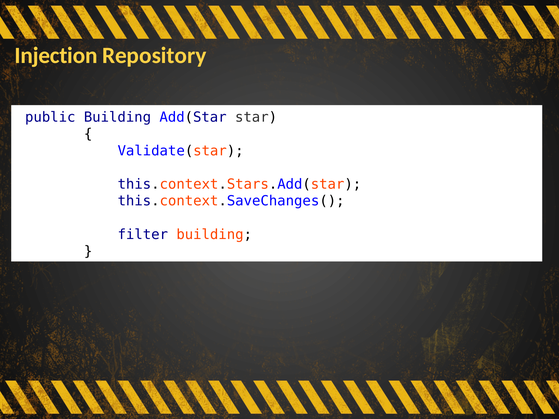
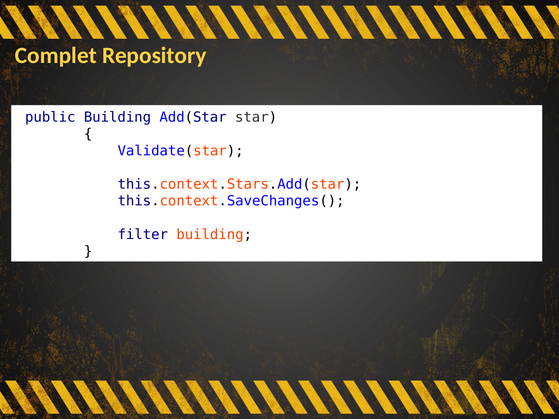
Injection: Injection -> Complet
